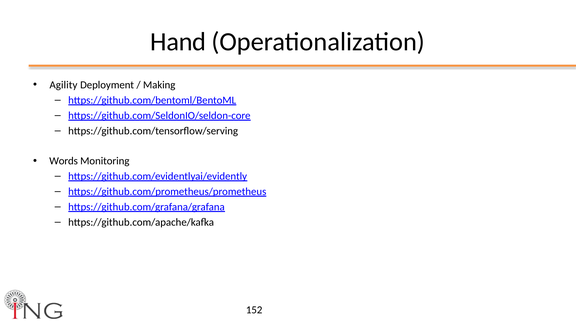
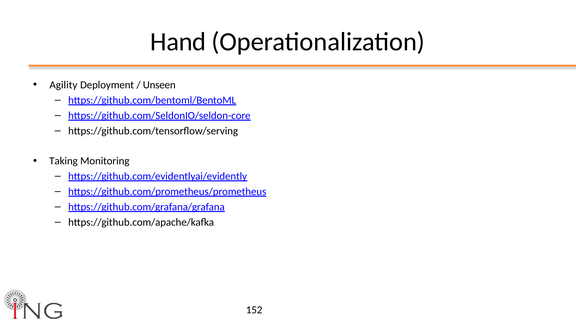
Making: Making -> Unseen
Words: Words -> Taking
